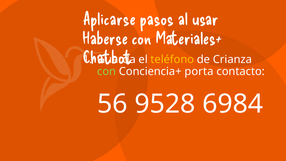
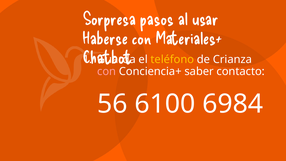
Aplicarse: Aplicarse -> Sorpresa
con at (107, 71) colour: light green -> pink
porta: porta -> saber
9528: 9528 -> 6100
